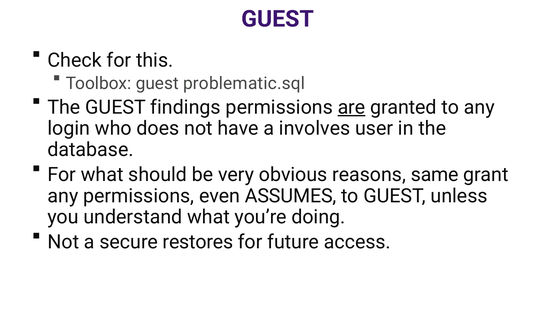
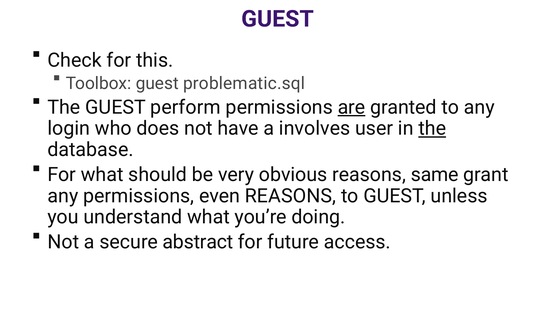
findings: findings -> perform
the at (432, 129) underline: none -> present
even ASSUMES: ASSUMES -> REASONS
restores: restores -> abstract
